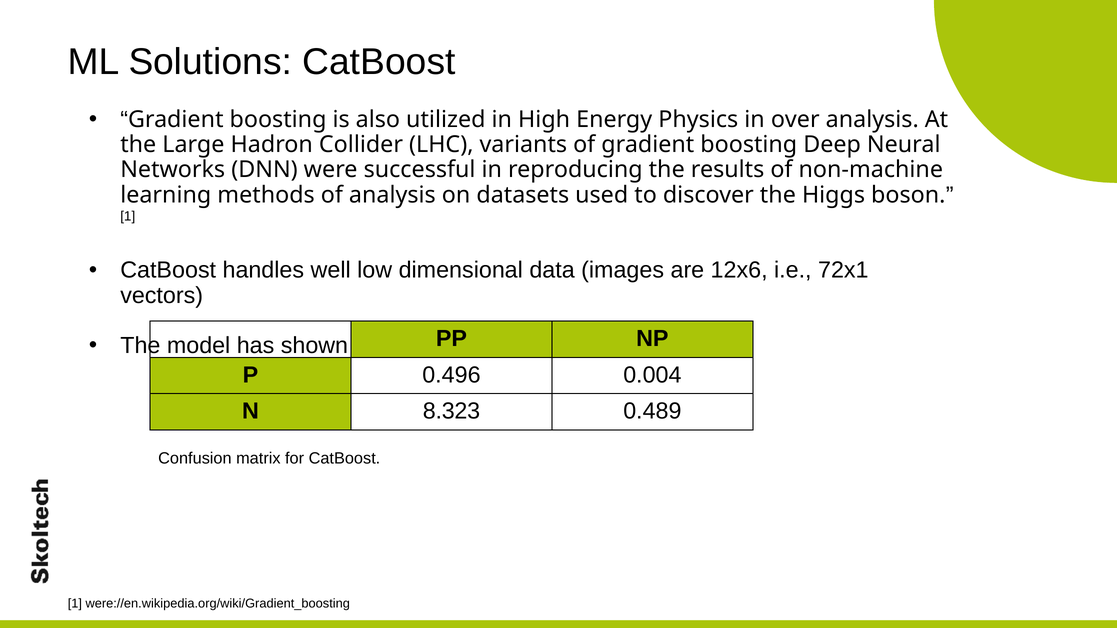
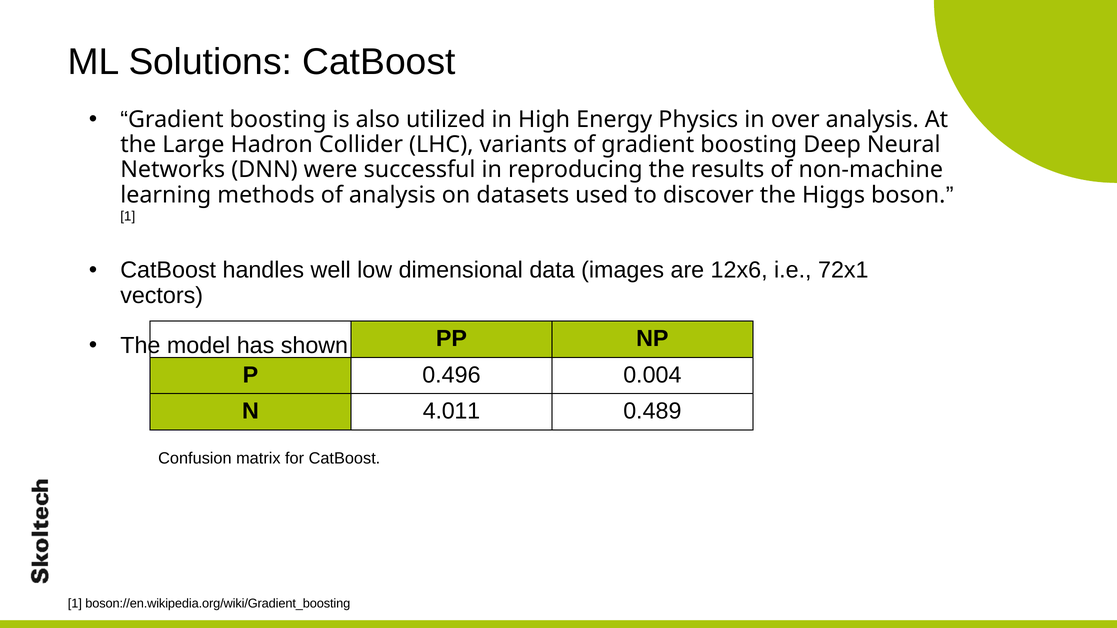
8.323: 8.323 -> 4.011
were://en.wikipedia.org/wiki/Gradient_boosting: were://en.wikipedia.org/wiki/Gradient_boosting -> boson://en.wikipedia.org/wiki/Gradient_boosting
